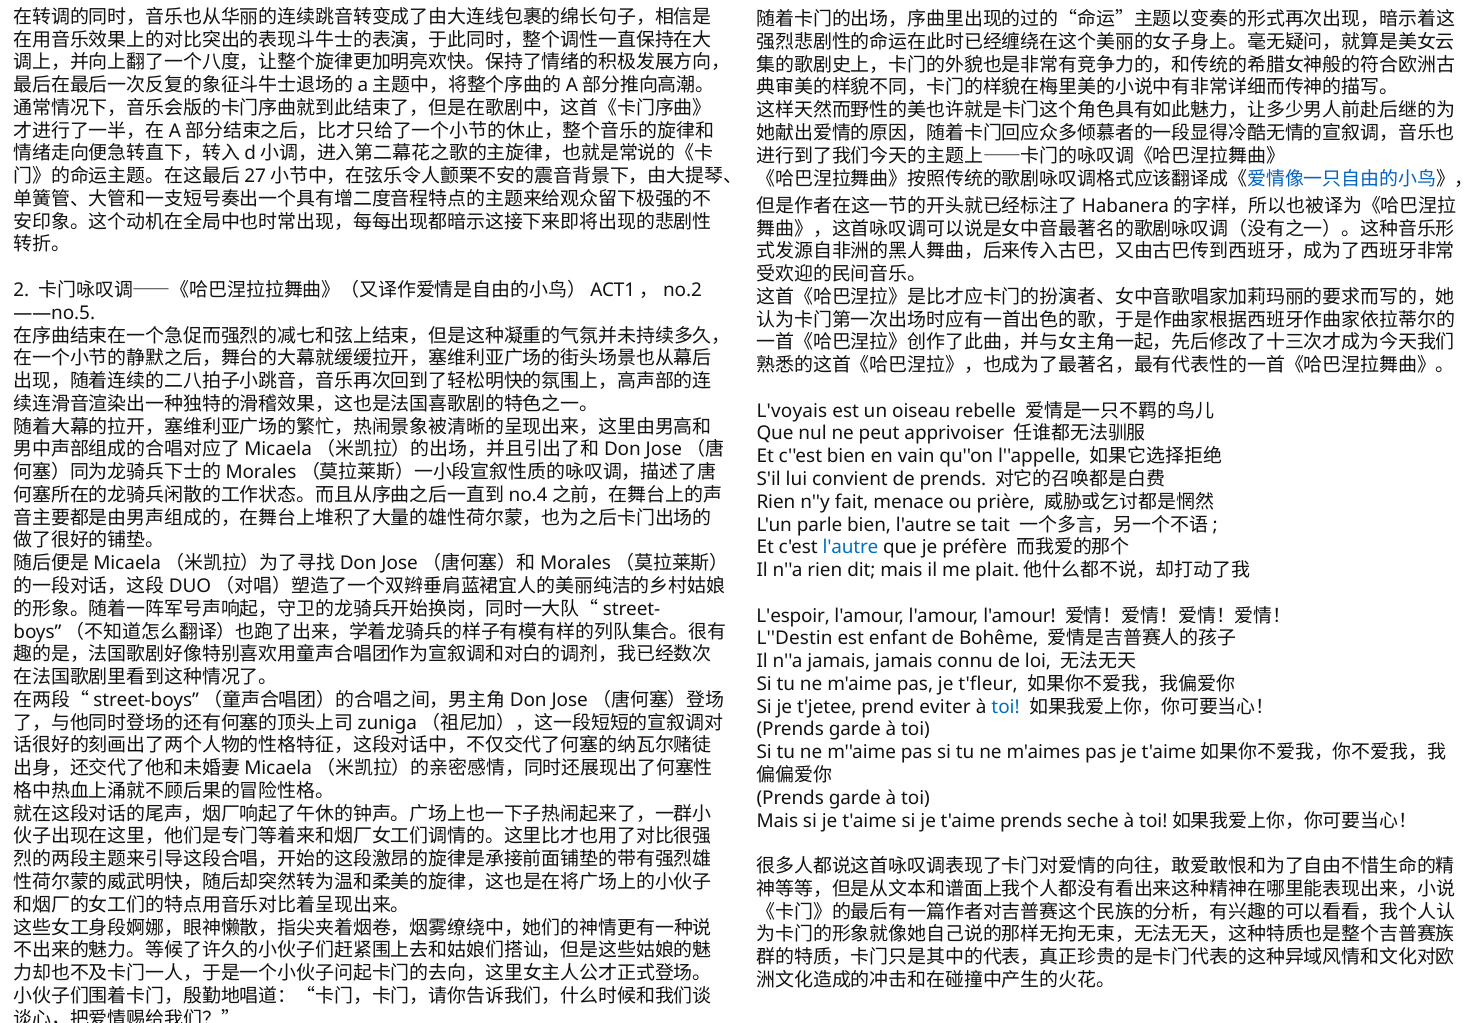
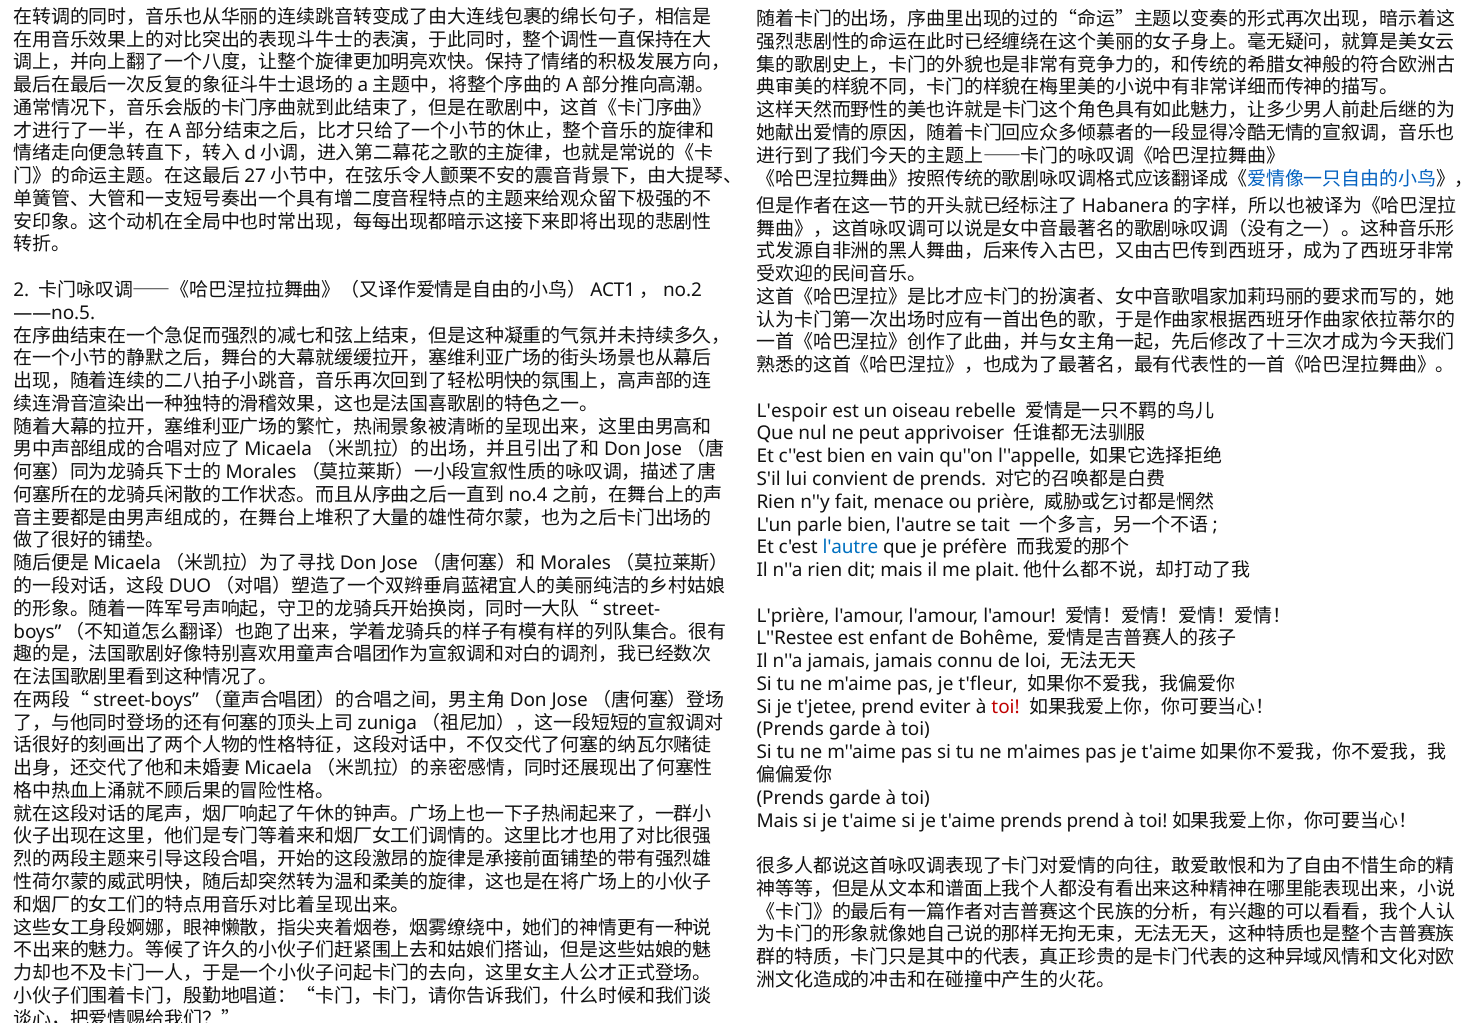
L'voyais: L'voyais -> L'espoir
L'espoir: L'espoir -> L'prière
L''Destin: L''Destin -> L''Restee
toi at (1006, 707) colour: blue -> red
prends seche: seche -> prend
